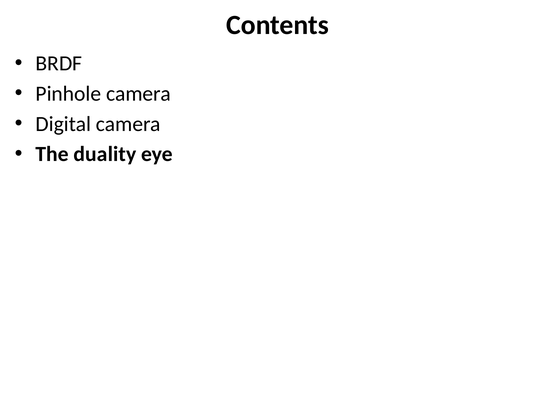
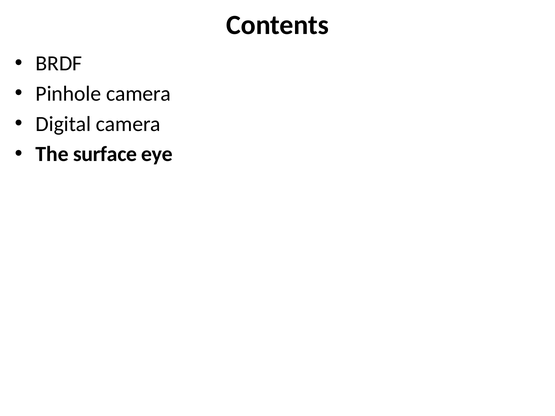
duality: duality -> surface
